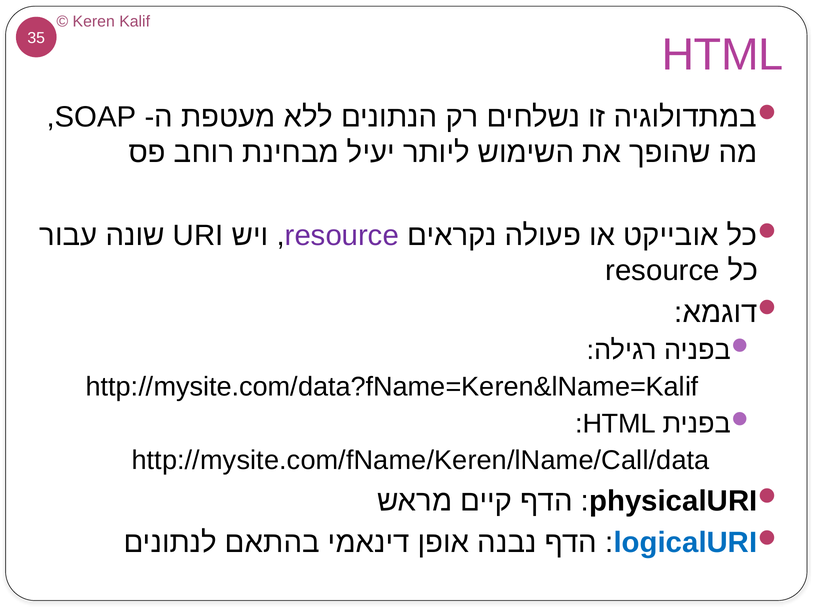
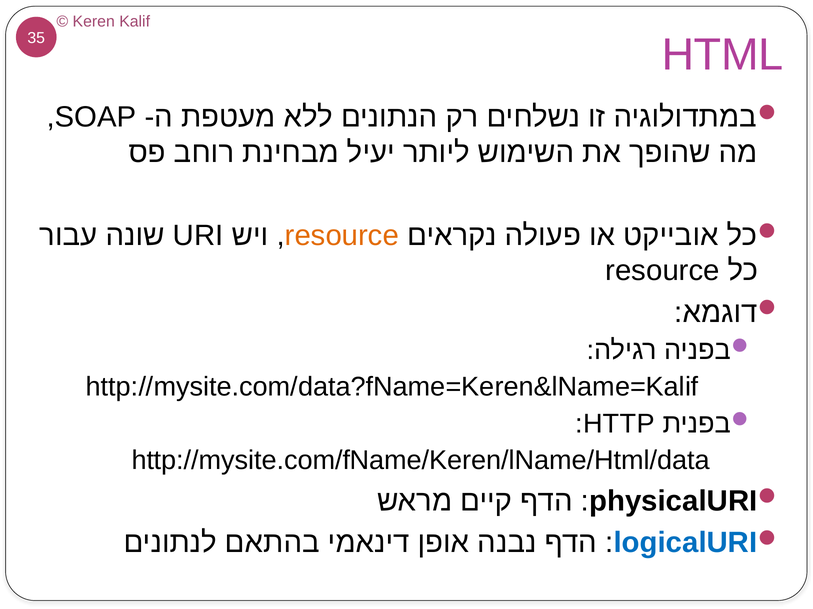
resource at (342, 236) colour: purple -> orange
HTML at (619, 424): HTML -> HTTP
http://mysite.com/fName/Keren/lName/Call/data: http://mysite.com/fName/Keren/lName/Call/data -> http://mysite.com/fName/Keren/lName/Html/data
